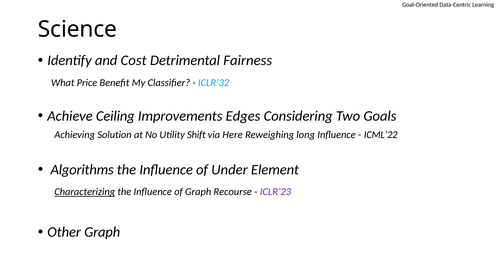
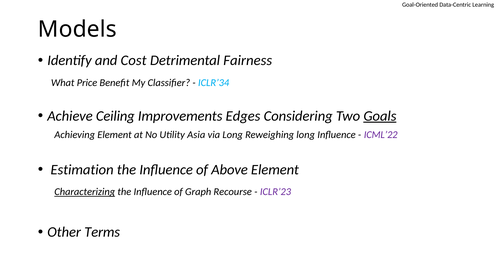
Science: Science -> Models
ICLR’32: ICLR’32 -> ICLR’34
Goals underline: none -> present
Achieving Solution: Solution -> Element
Shift: Shift -> Asia
via Here: Here -> Long
ICML’22 colour: black -> purple
Algorithms: Algorithms -> Estimation
Under: Under -> Above
Other Graph: Graph -> Terms
